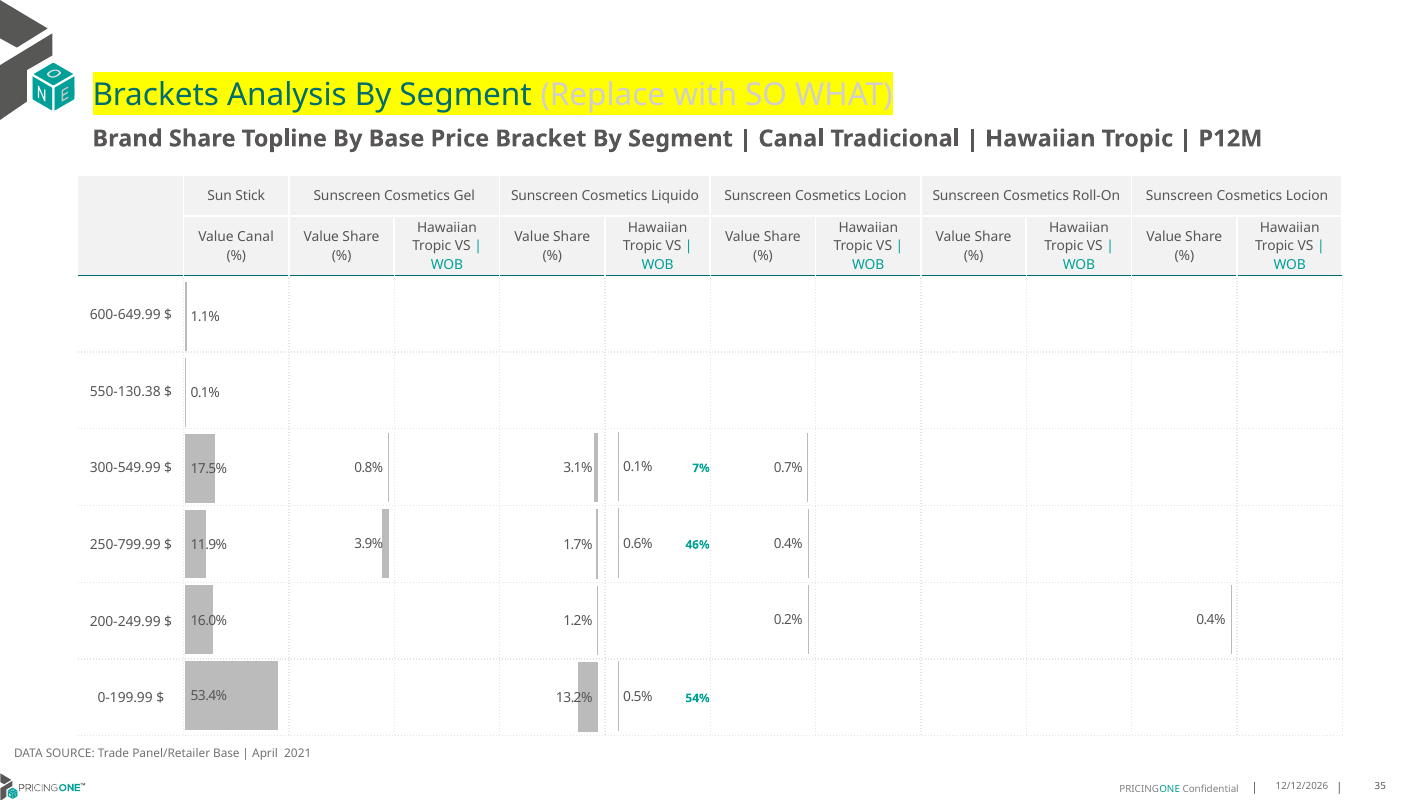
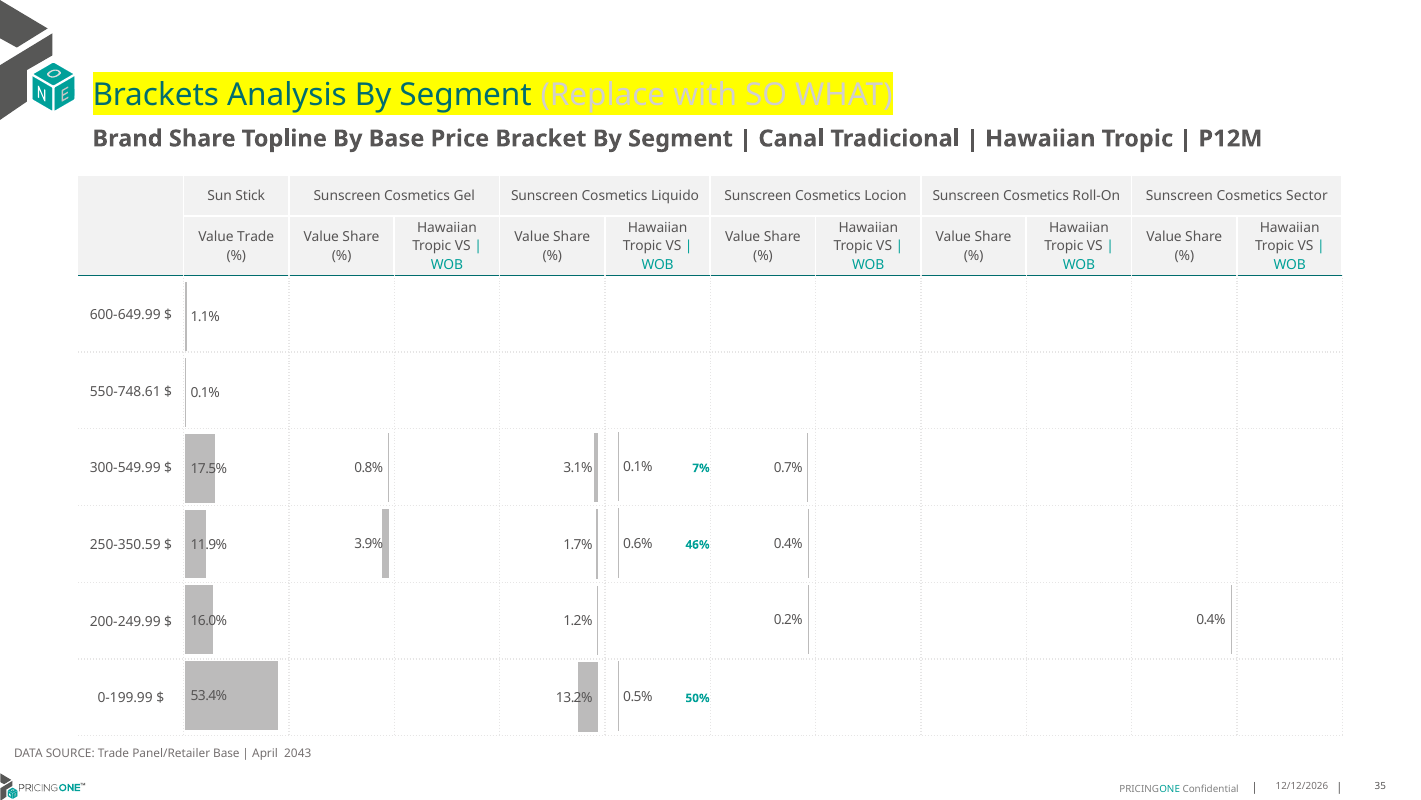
Roll-On Sunscreen Cosmetics Locion: Locion -> Sector
Value Canal: Canal -> Trade
550-130.38: 550-130.38 -> 550-748.61
250-799.99: 250-799.99 -> 250-350.59
54%: 54% -> 50%
2021: 2021 -> 2043
